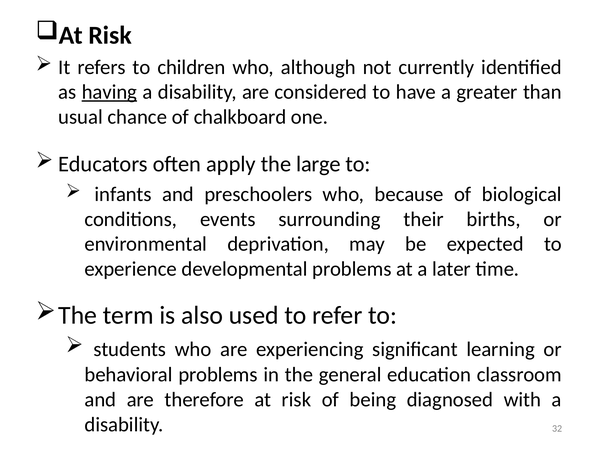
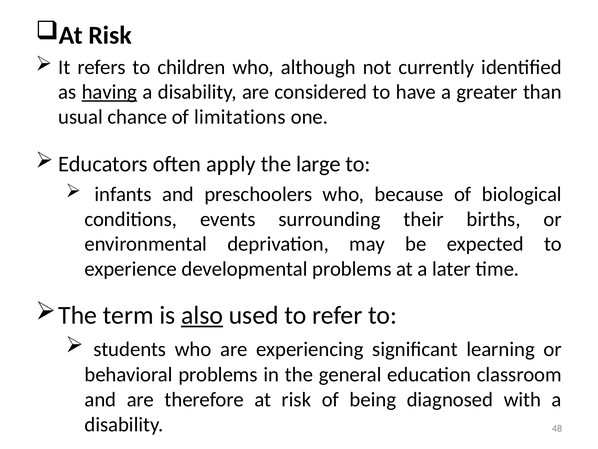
chalkboard: chalkboard -> limitations
also underline: none -> present
32: 32 -> 48
